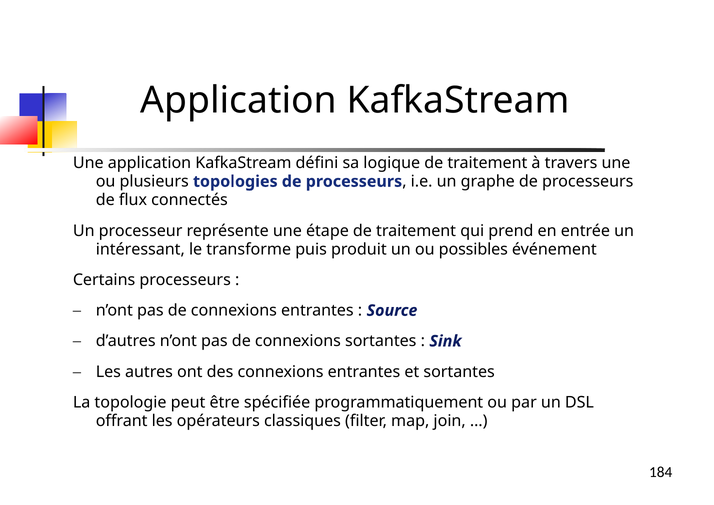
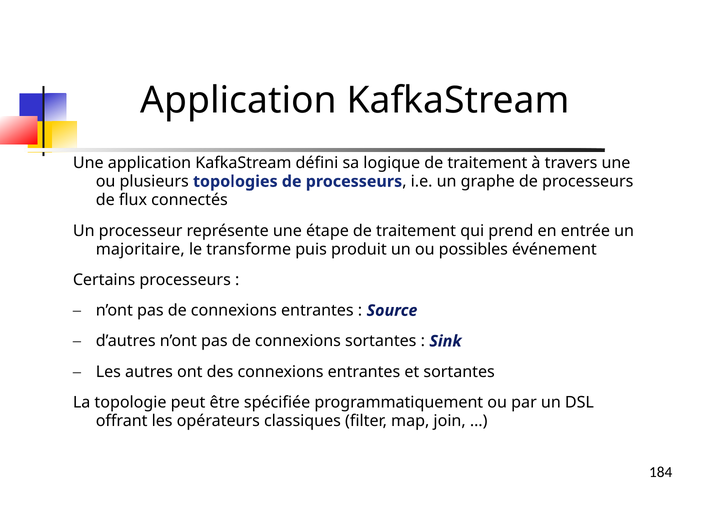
intéressant: intéressant -> majoritaire
